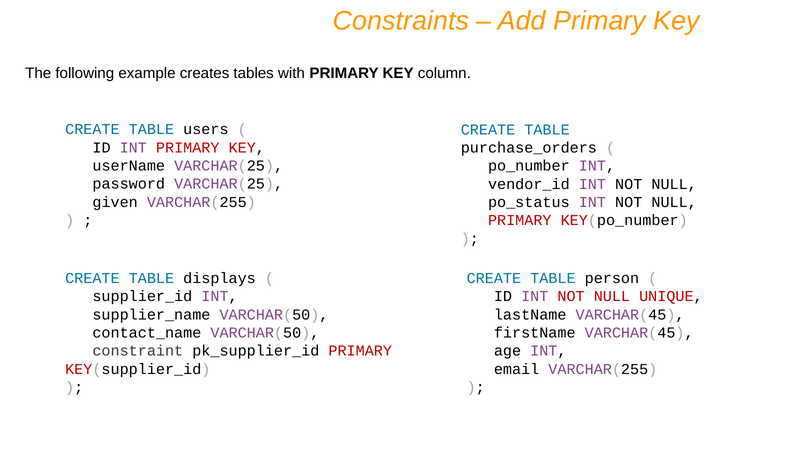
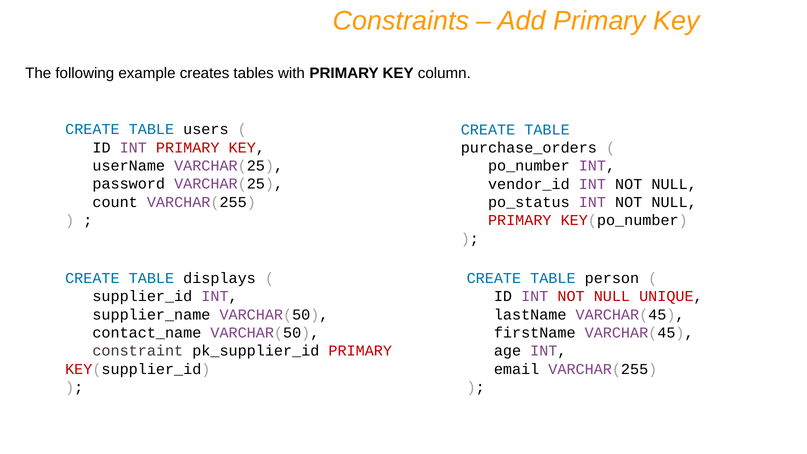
given: given -> count
